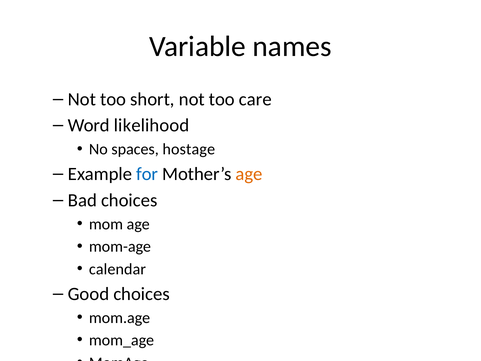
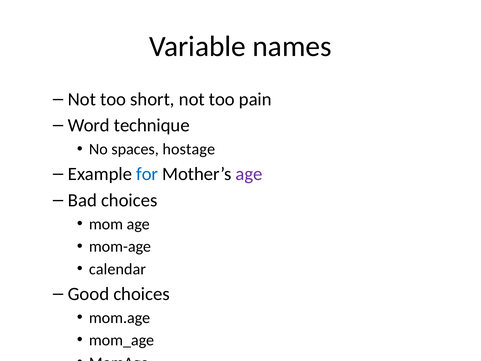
care: care -> pain
likelihood: likelihood -> technique
age at (249, 174) colour: orange -> purple
